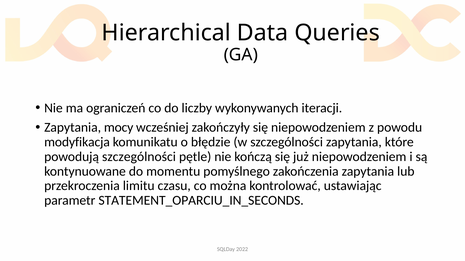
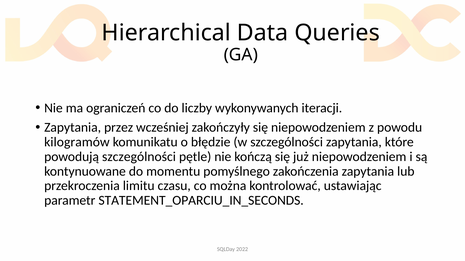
mocy: mocy -> przez
modyfikacja: modyfikacja -> kilogramów
